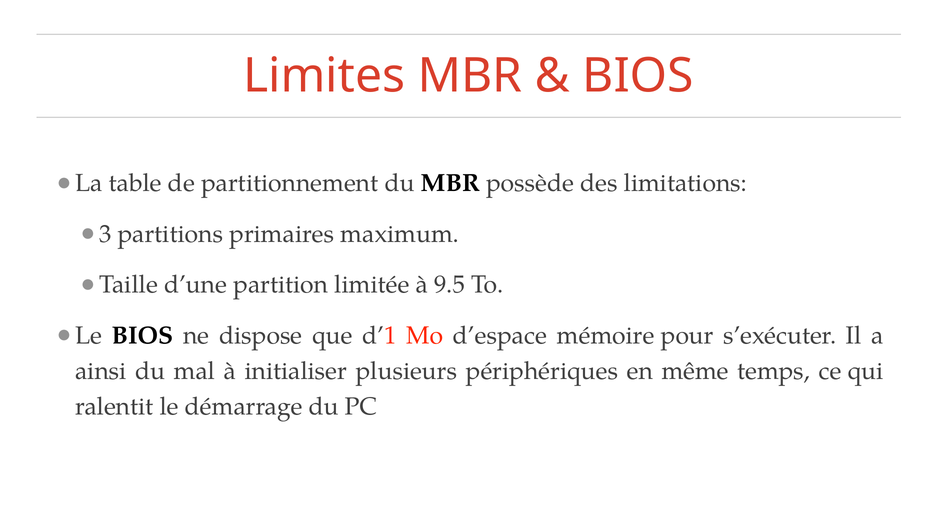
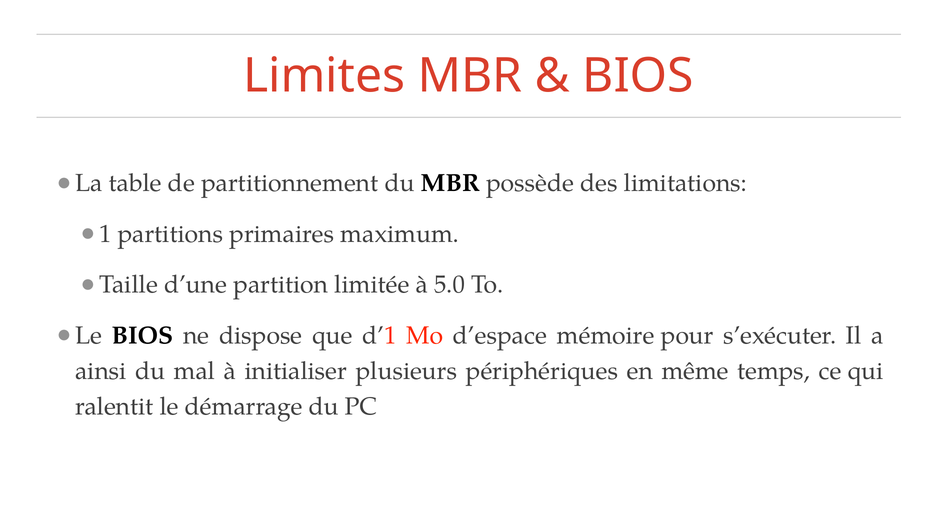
3: 3 -> 1
9.5: 9.5 -> 5.0
